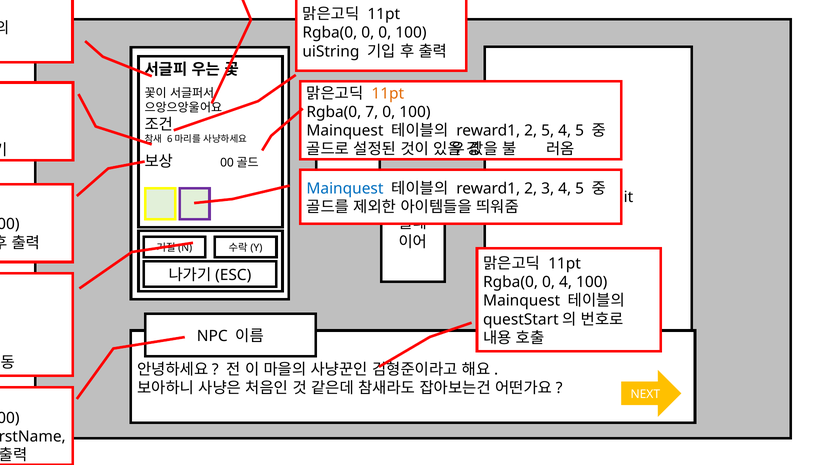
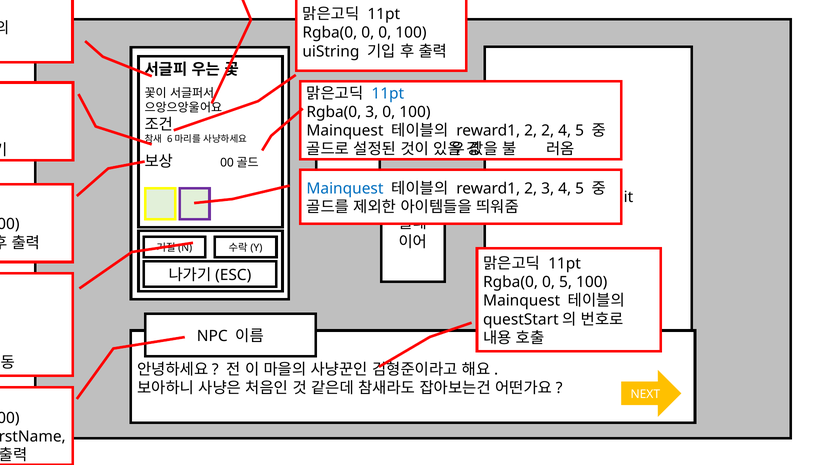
11pt at (388, 93) colour: orange -> blue
Rgba(0 7: 7 -> 3
2 5: 5 -> 2
0 4: 4 -> 5
